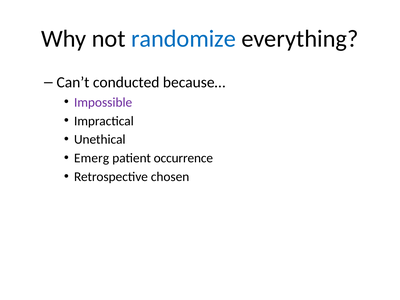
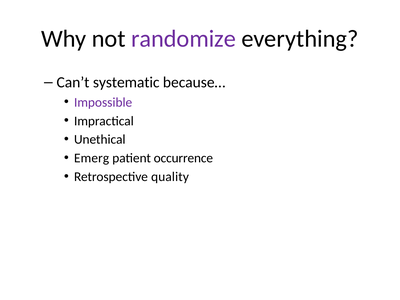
randomize colour: blue -> purple
conducted: conducted -> systematic
chosen: chosen -> quality
